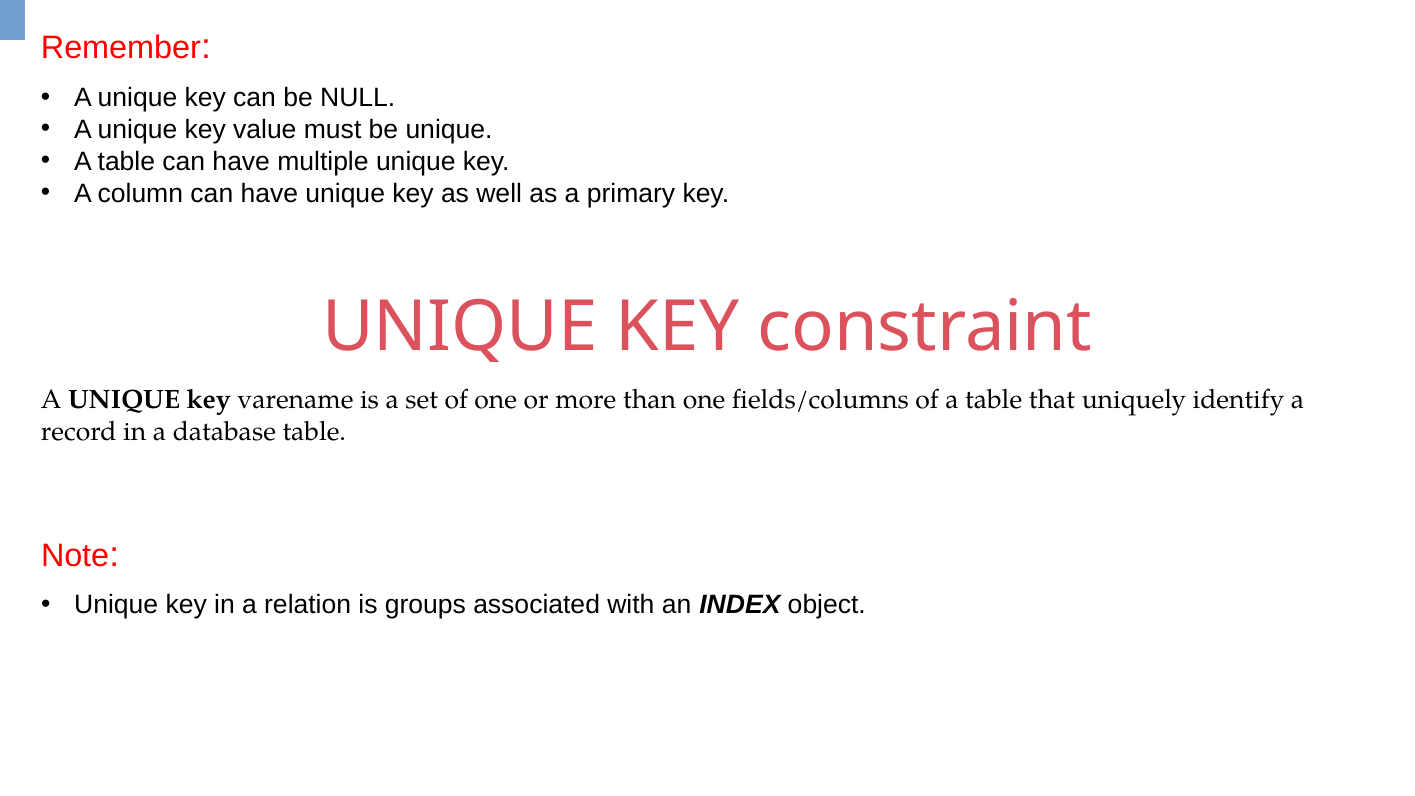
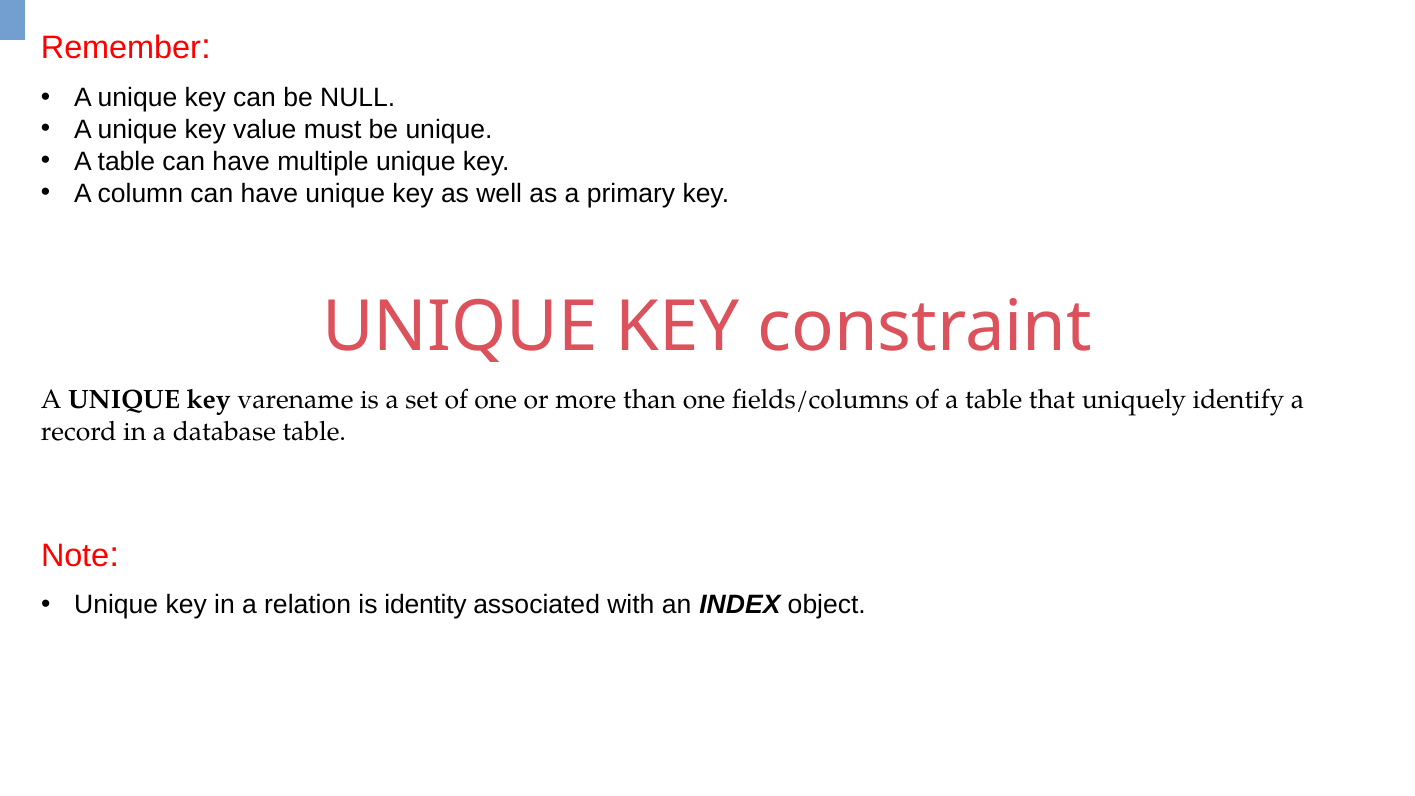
groups: groups -> identity
